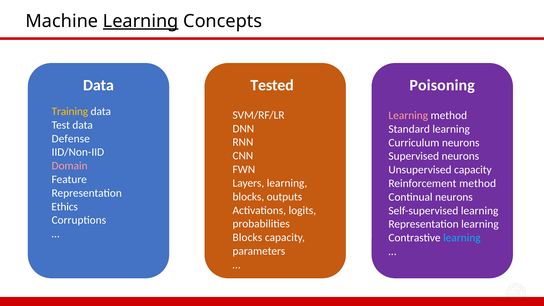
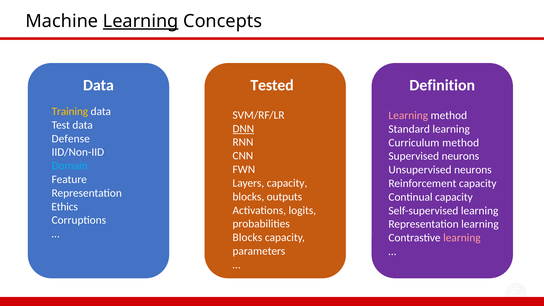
Poisoning: Poisoning -> Definition
DNN underline: none -> present
Curriculum neurons: neurons -> method
Domain colour: pink -> light blue
Unsupervised capacity: capacity -> neurons
Layers learning: learning -> capacity
Reinforcement method: method -> capacity
Continual neurons: neurons -> capacity
learning at (462, 238) colour: light blue -> pink
